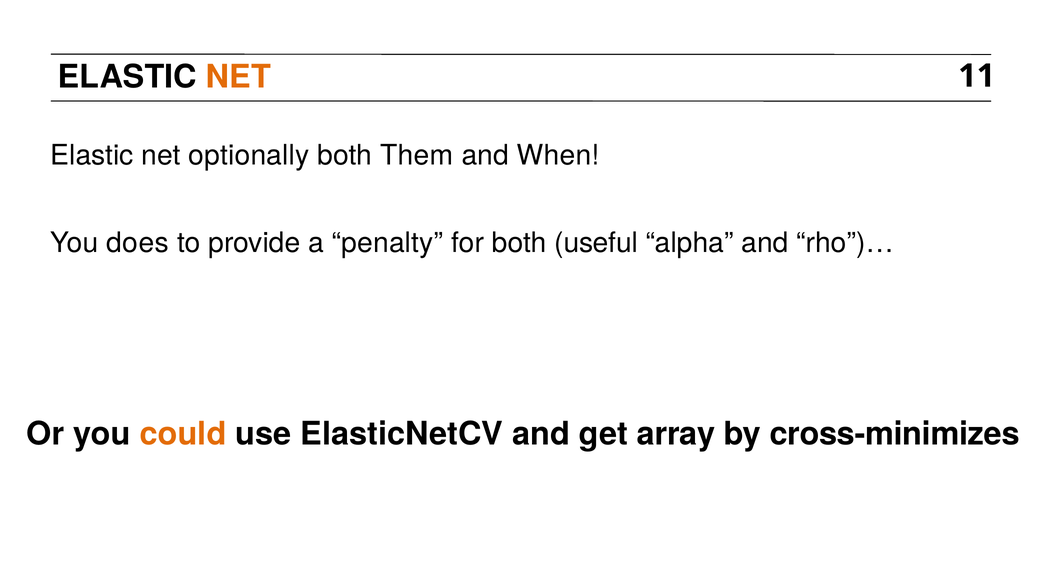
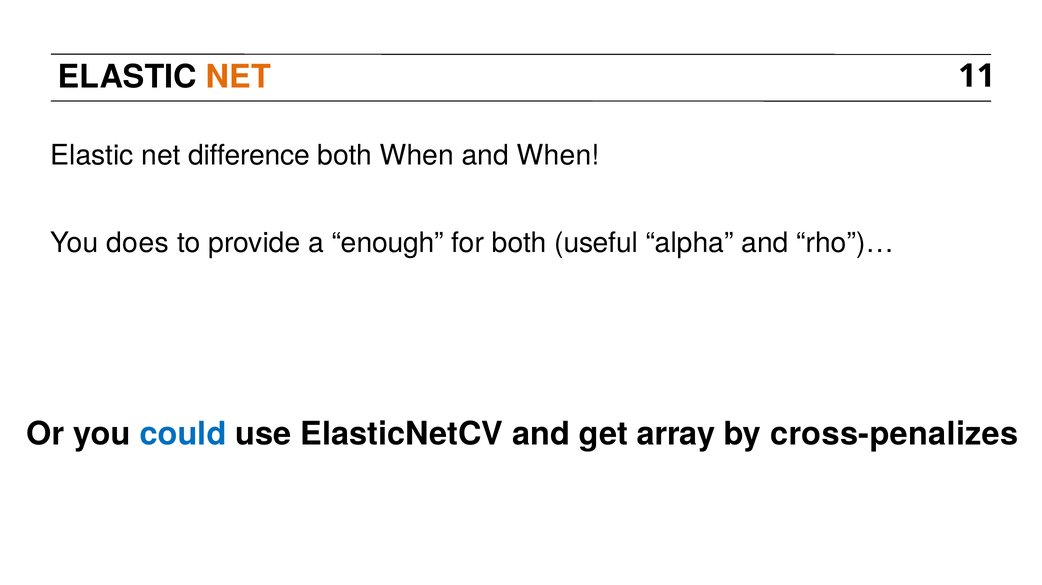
optionally: optionally -> difference
both Them: Them -> When
penalty: penalty -> enough
could colour: orange -> blue
cross-minimizes: cross-minimizes -> cross-penalizes
